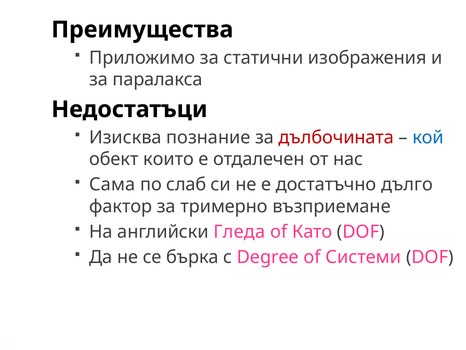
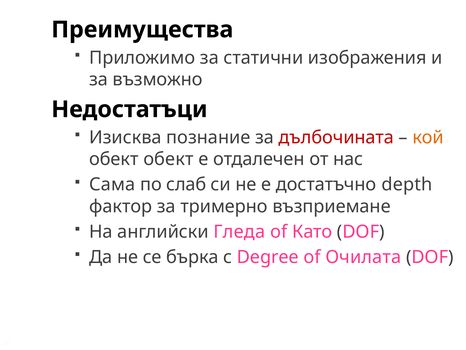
паралакса: паралакса -> възможно
кой colour: blue -> orange
обект които: които -> обект
дълго: дълго -> depth
Системи: Системи -> Очилата
